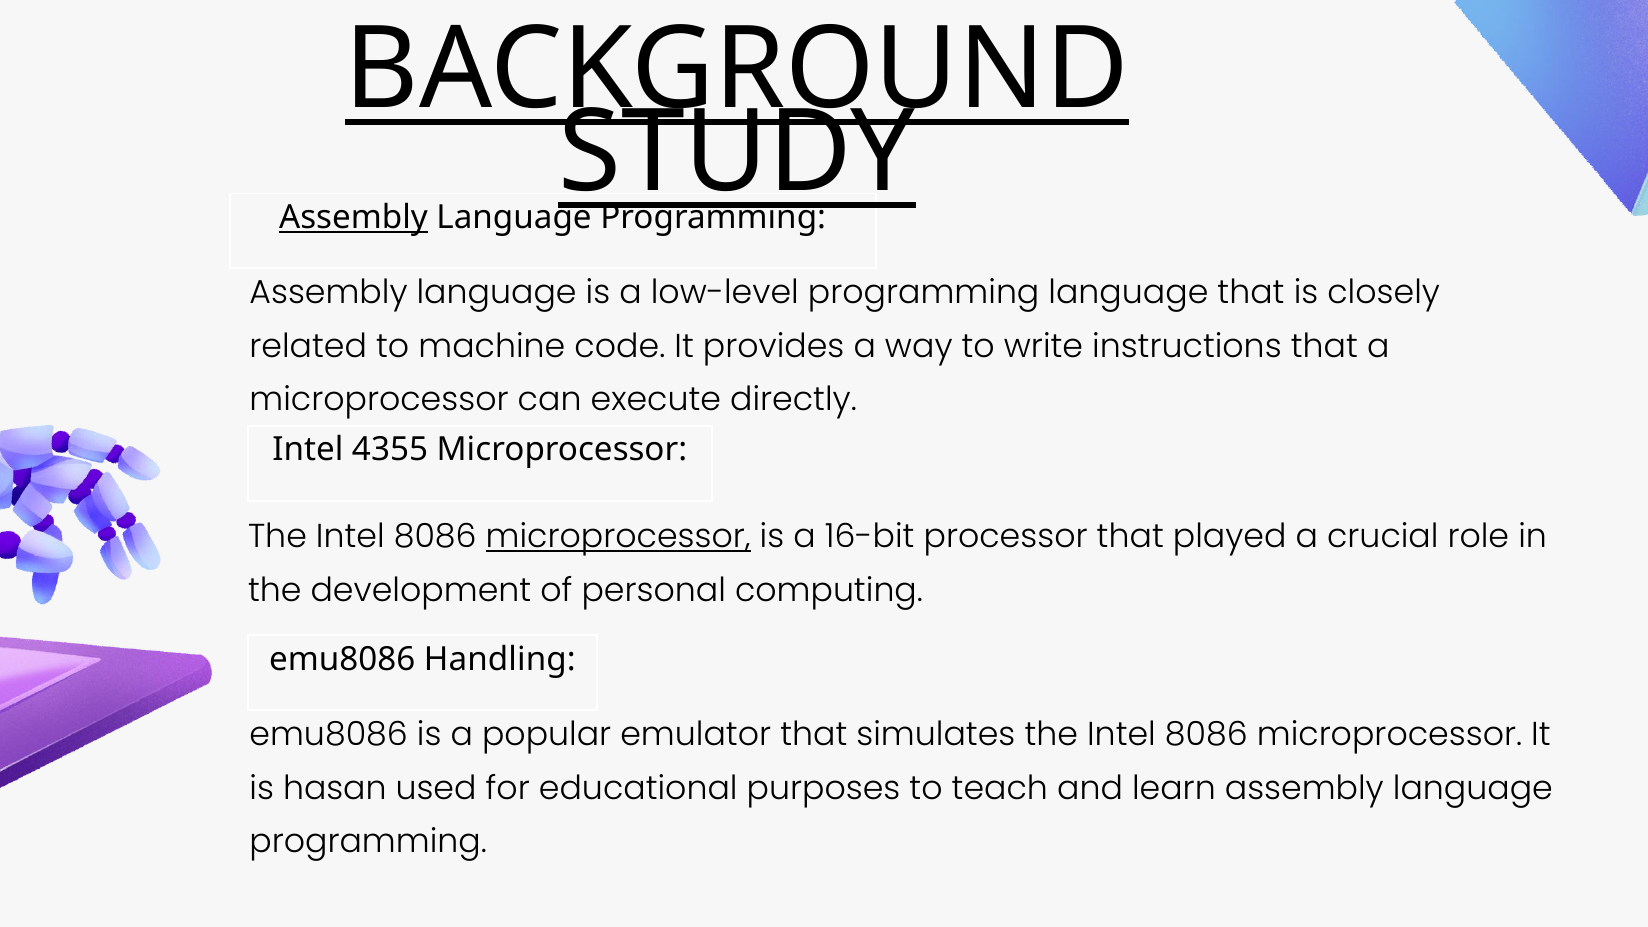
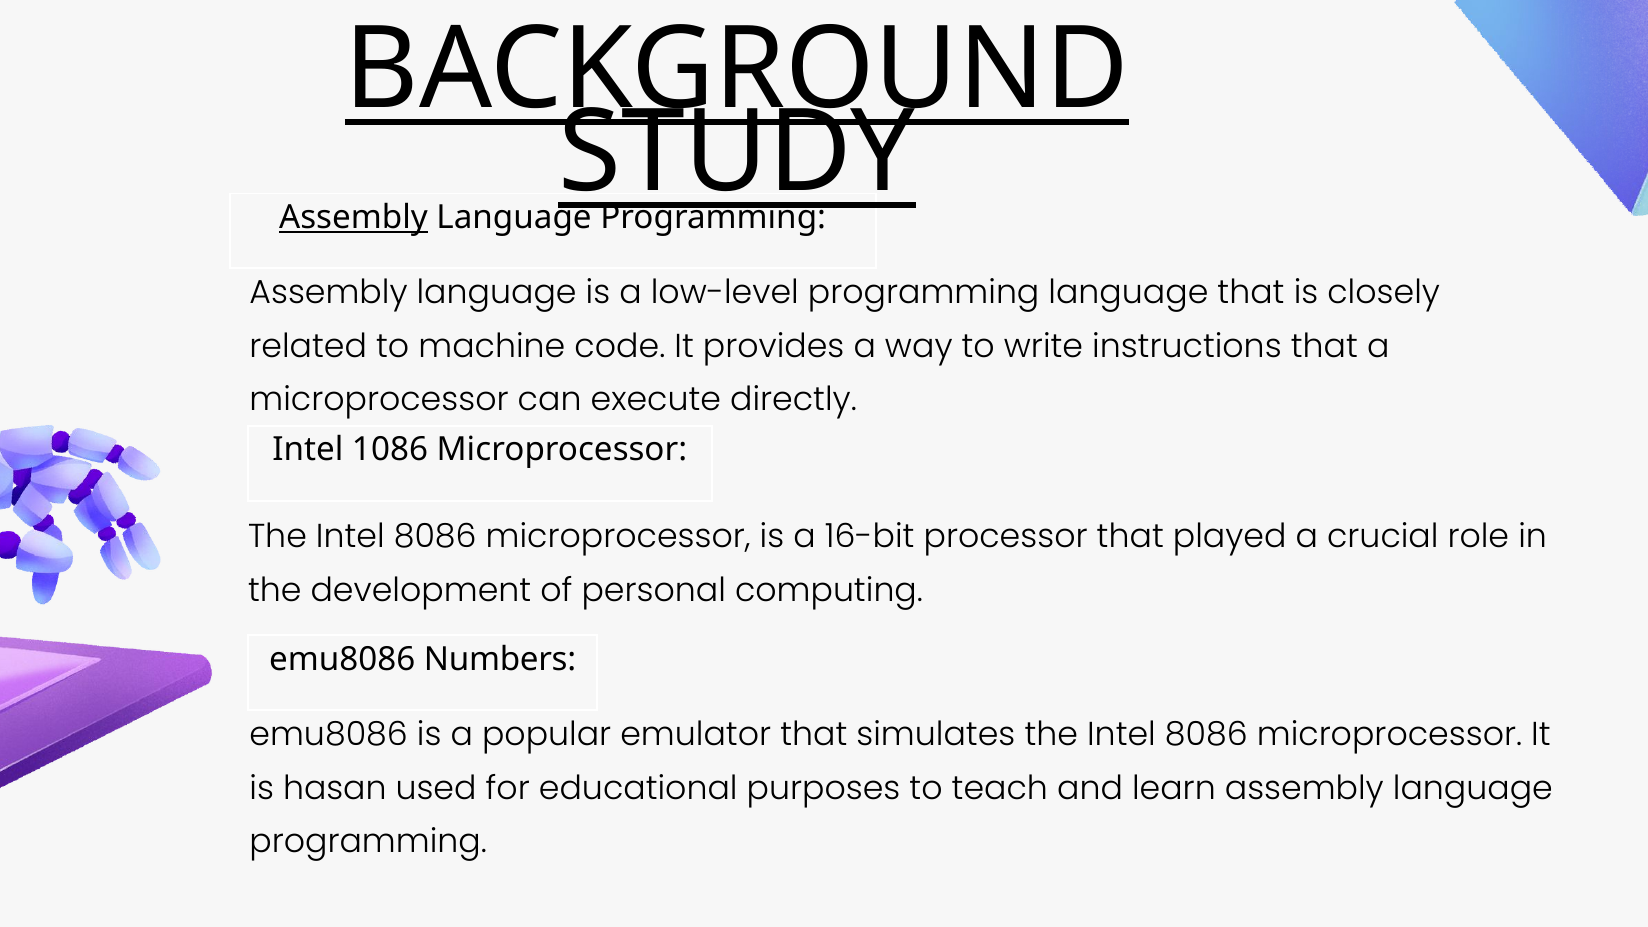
4355: 4355 -> 1086
microprocessor at (618, 537) underline: present -> none
Handling: Handling -> Numbers
